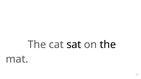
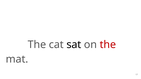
the at (108, 45) colour: black -> red
